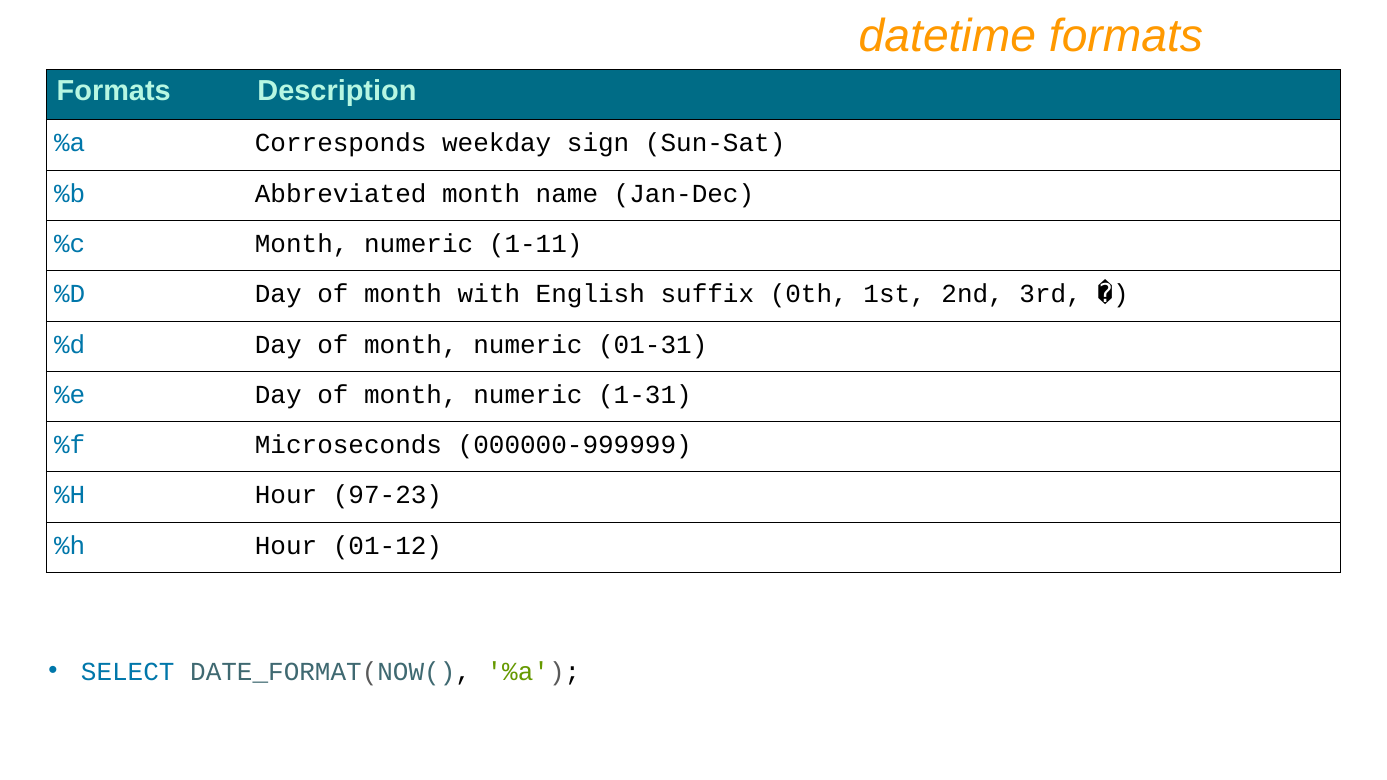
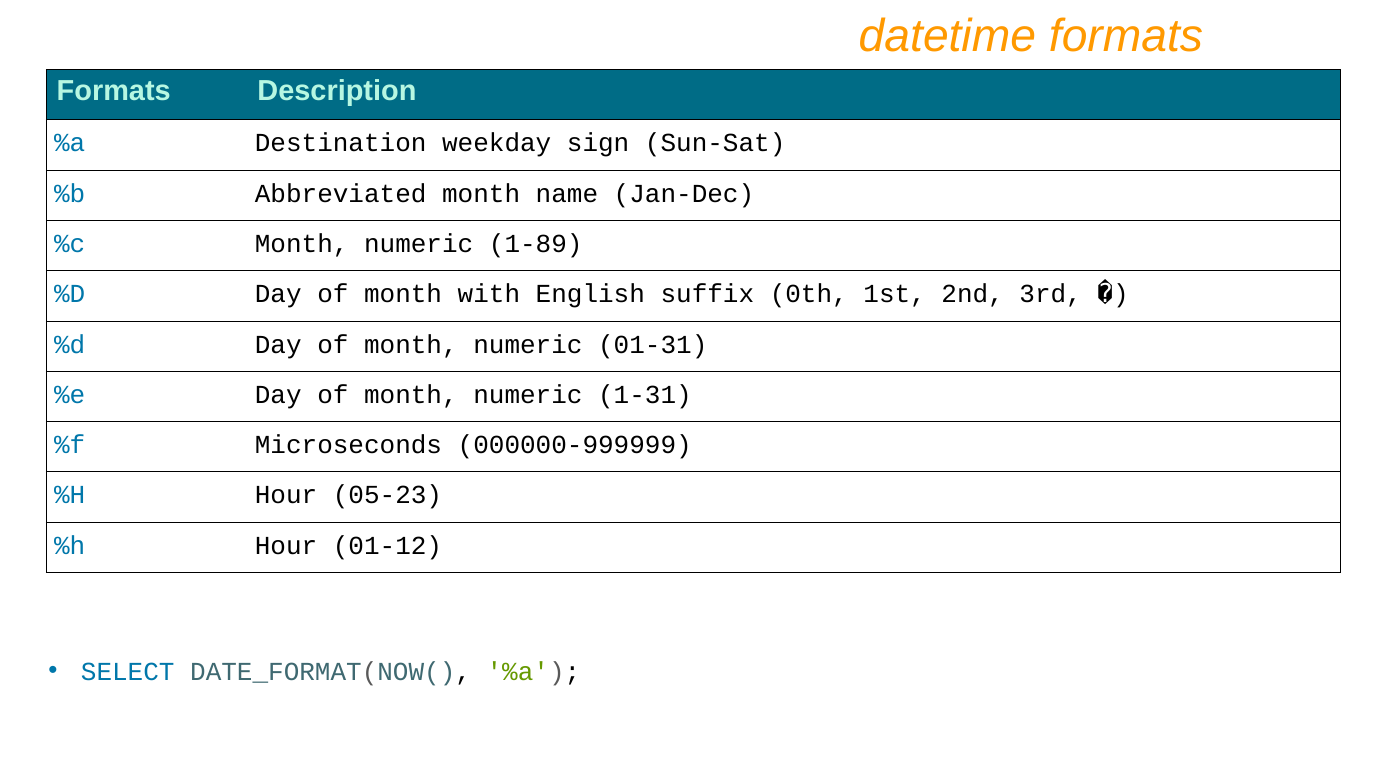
Corresponds: Corresponds -> Destination
1-11: 1-11 -> 1-89
97-23: 97-23 -> 05-23
